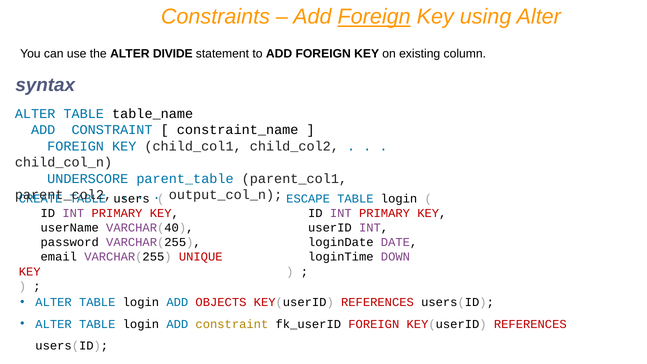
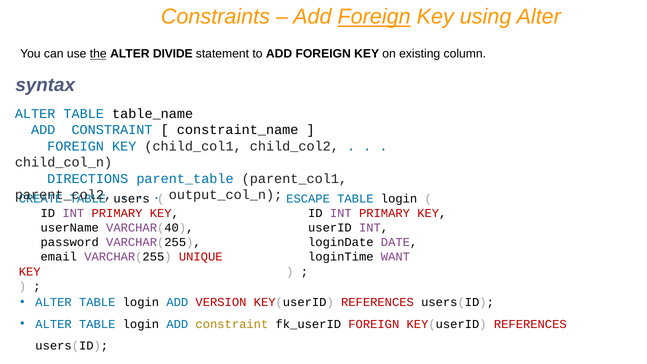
the underline: none -> present
UNDERSCORE: UNDERSCORE -> DIRECTIONS
DOWN: DOWN -> WANT
OBJECTS: OBJECTS -> VERSION
